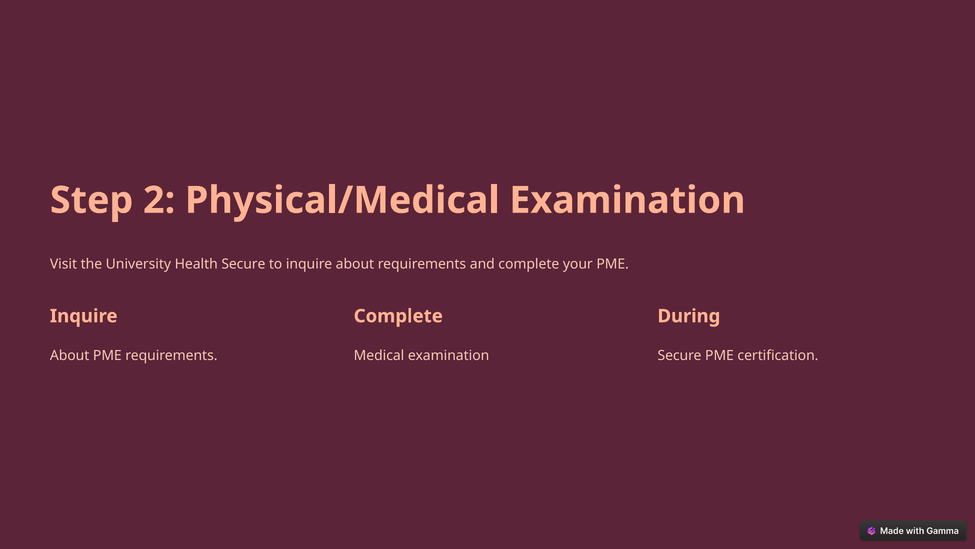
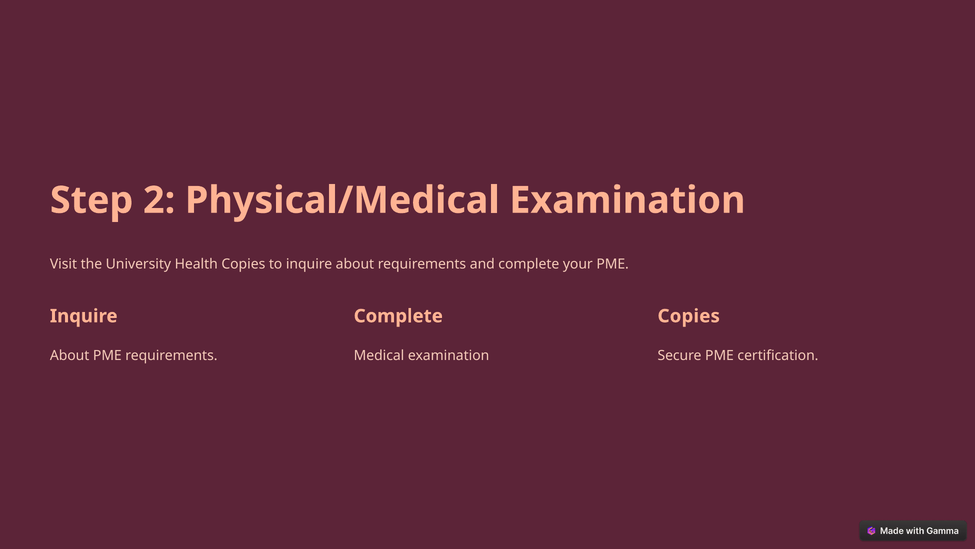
Health Secure: Secure -> Copies
During at (689, 316): During -> Copies
